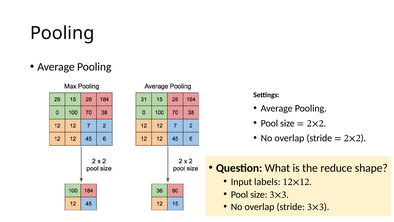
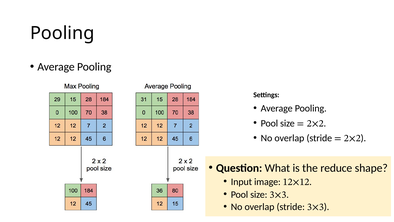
labels: labels -> image
